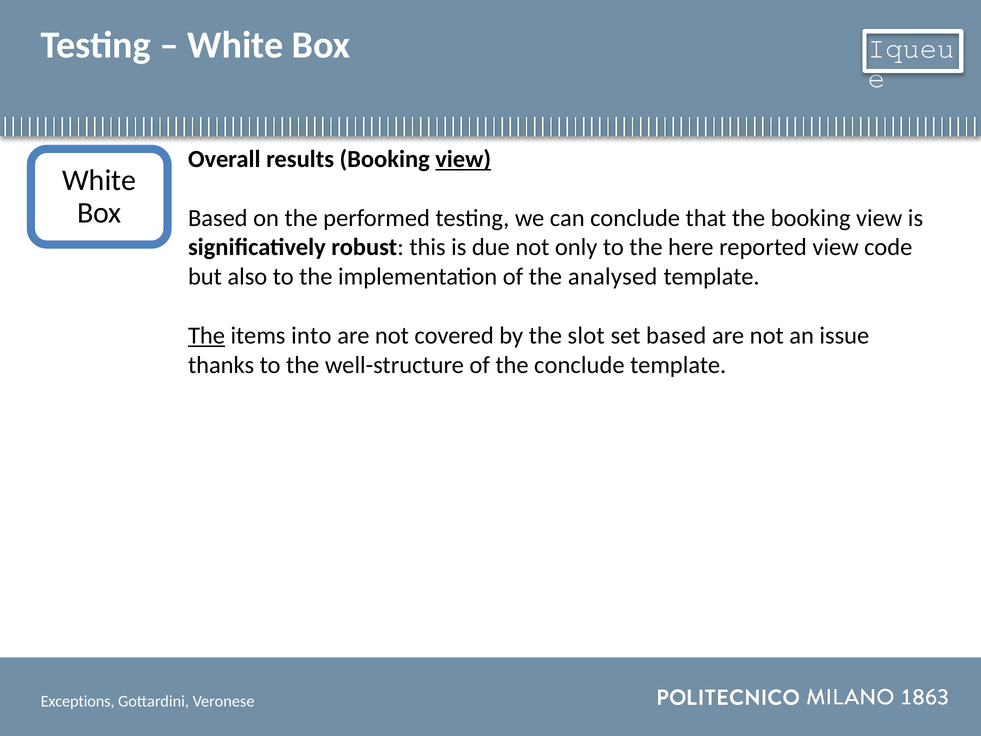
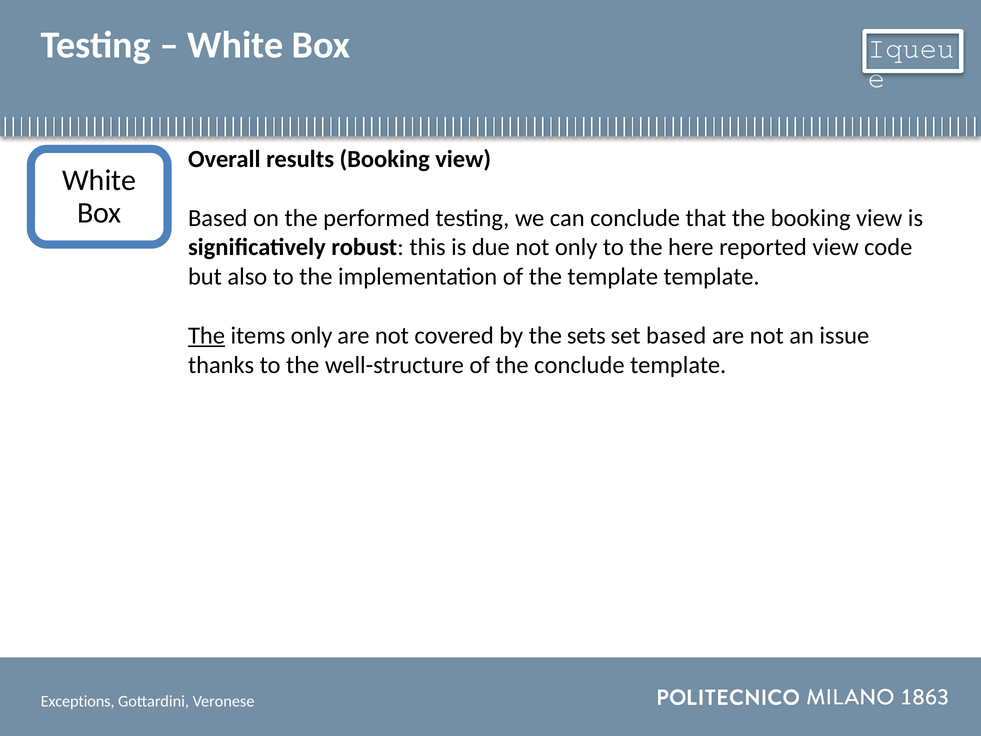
view at (463, 159) underline: present -> none
the analysed: analysed -> template
items into: into -> only
slot: slot -> sets
